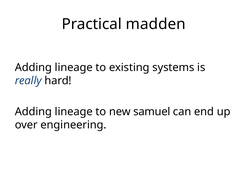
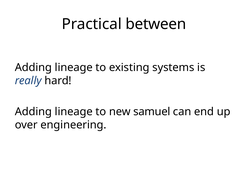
madden: madden -> between
